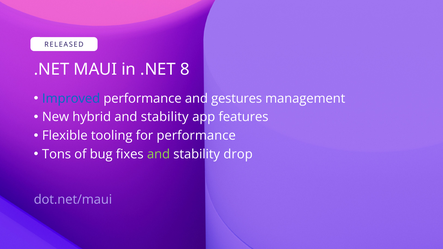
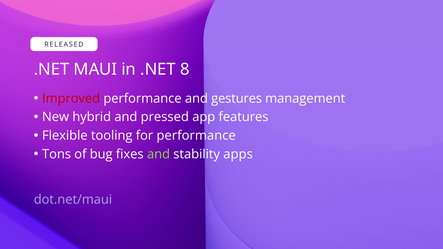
Improved colour: blue -> red
hybrid and stability: stability -> pressed
drop: drop -> apps
